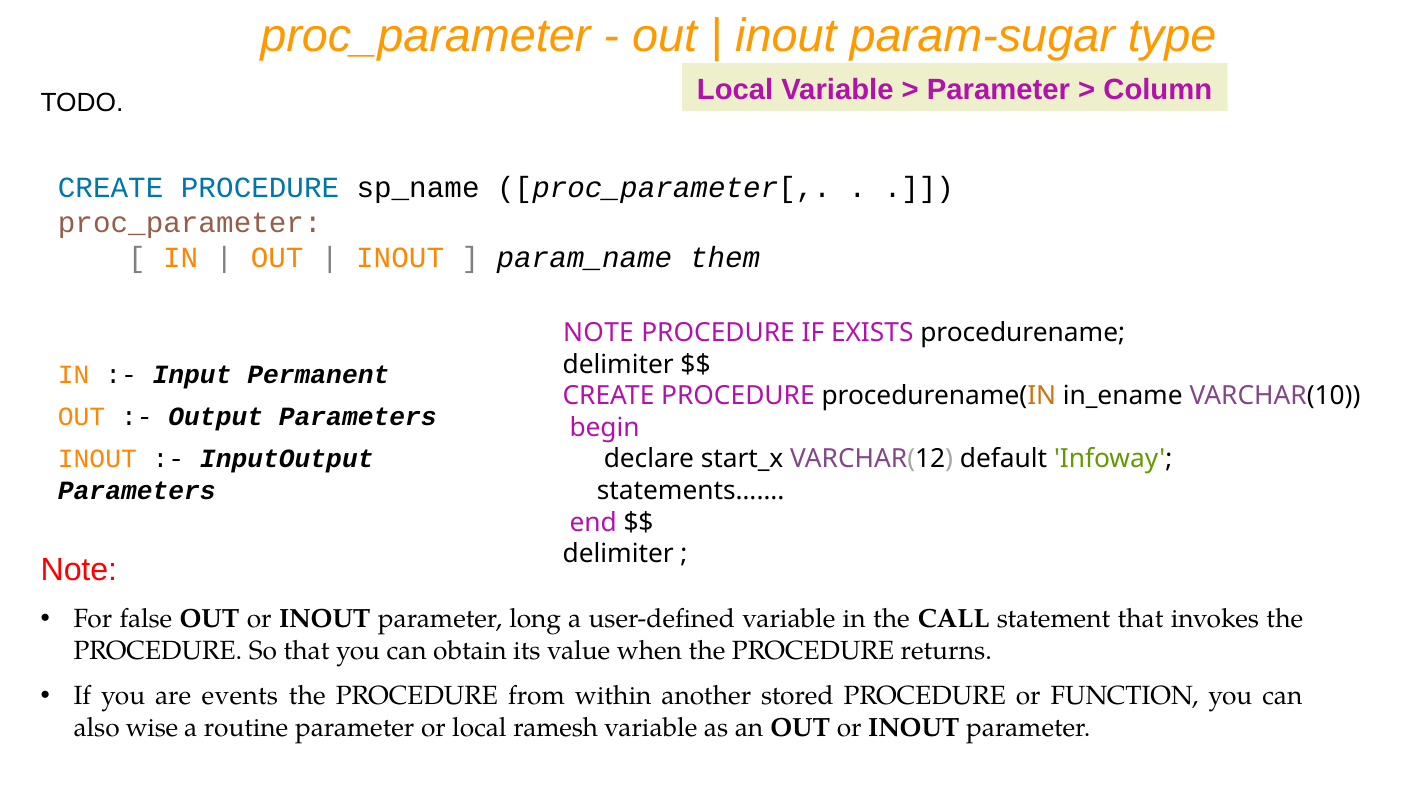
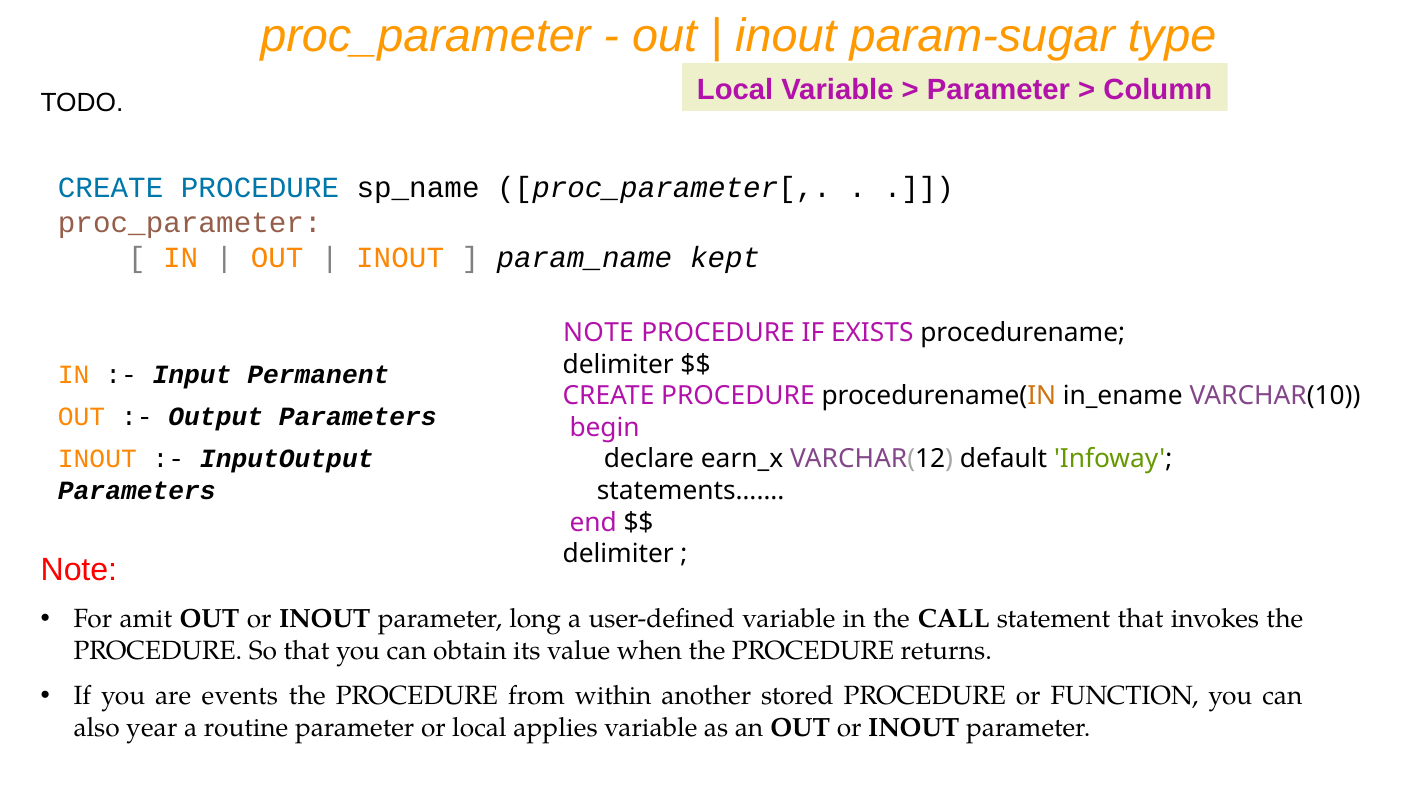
them: them -> kept
start_x: start_x -> earn_x
false: false -> amit
wise: wise -> year
ramesh: ramesh -> applies
